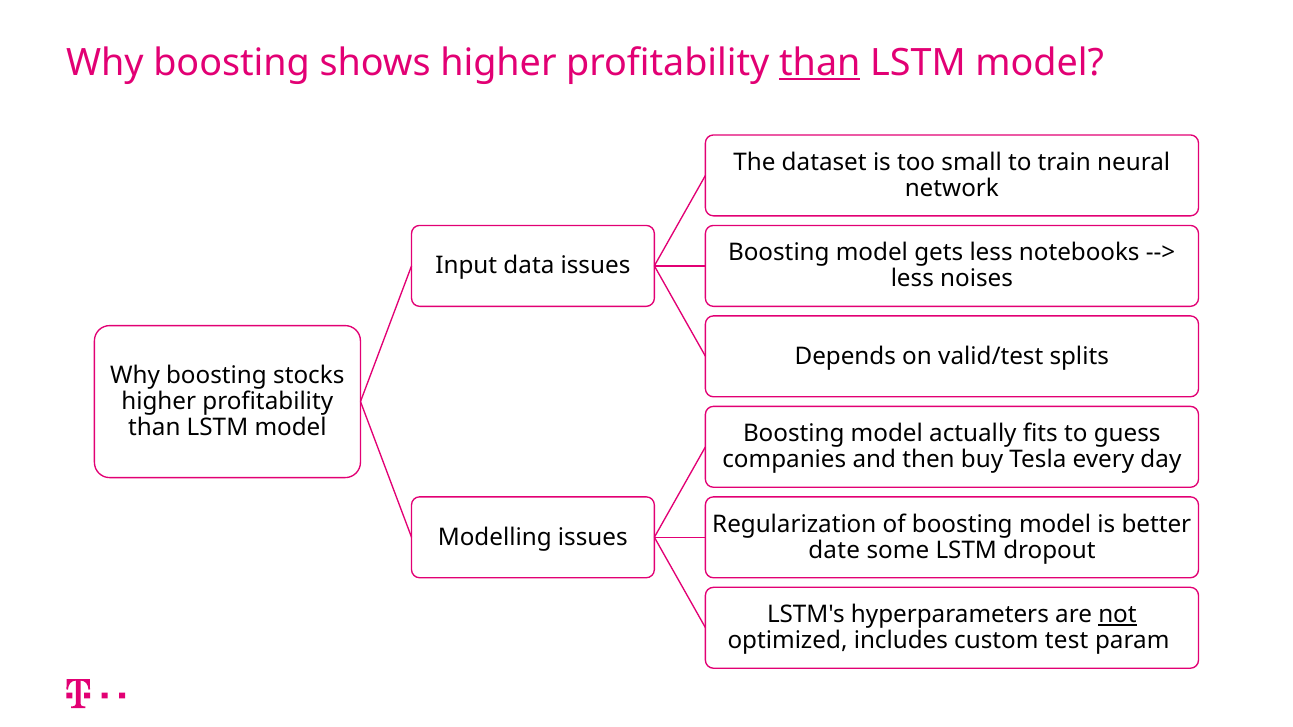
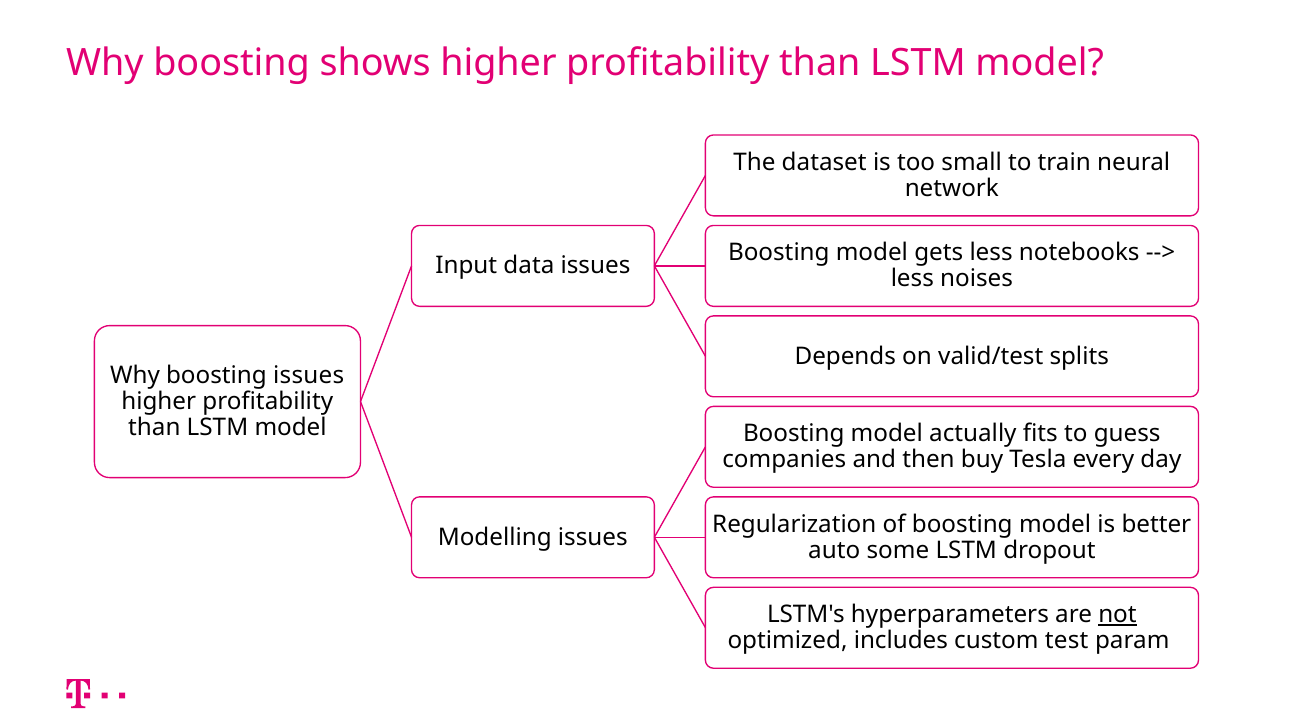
than at (820, 63) underline: present -> none
boosting stocks: stocks -> issues
date: date -> auto
